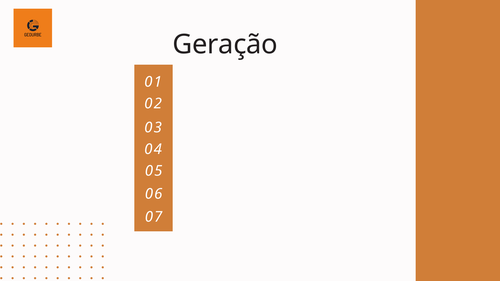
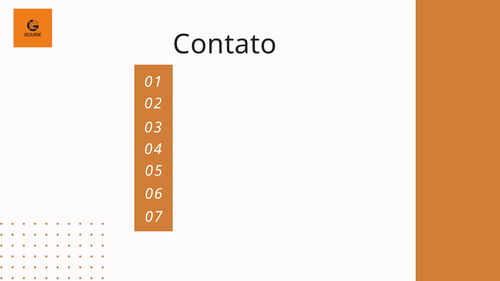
Geração: Geração -> Contato
